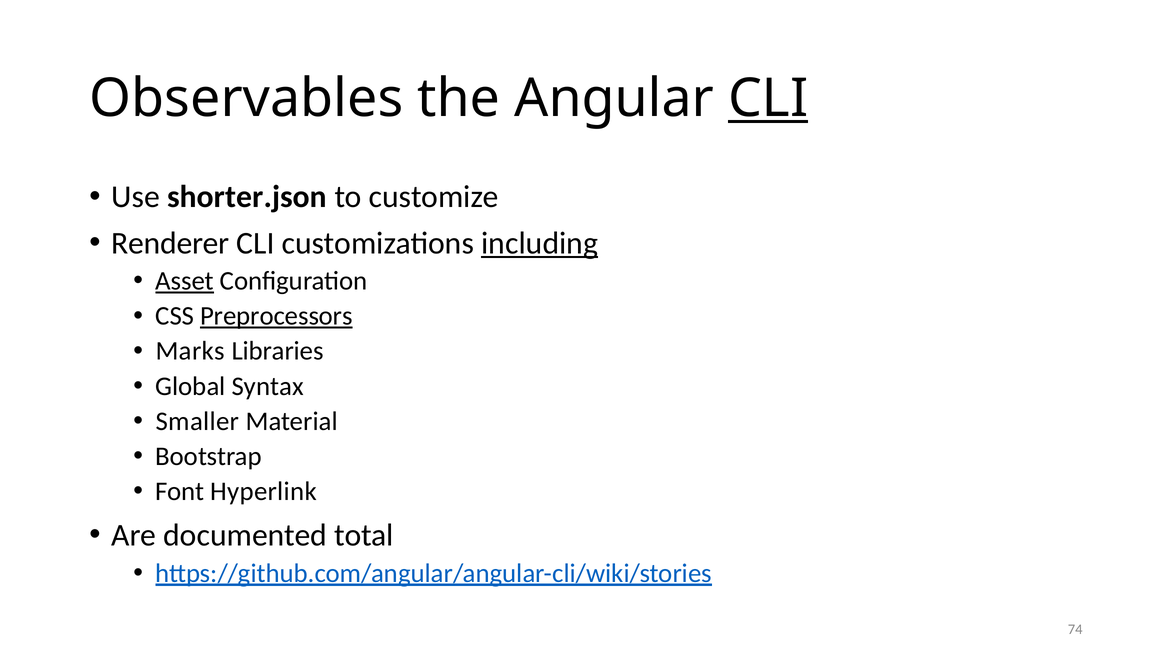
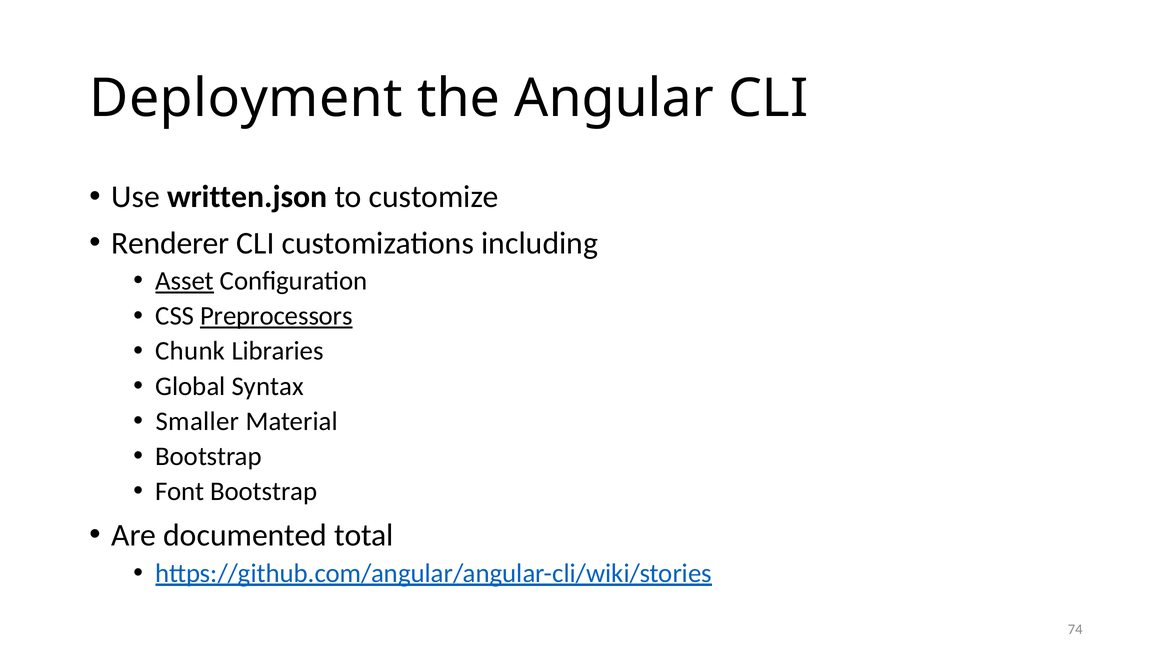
Observables: Observables -> Deployment
CLI at (768, 98) underline: present -> none
shorter.json: shorter.json -> written.json
including underline: present -> none
Marks: Marks -> Chunk
Font Hyperlink: Hyperlink -> Bootstrap
